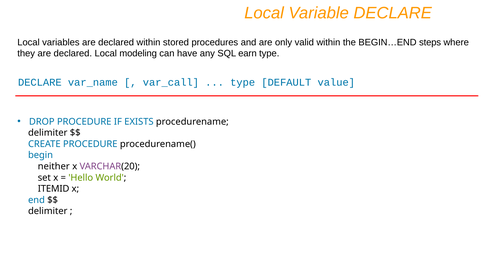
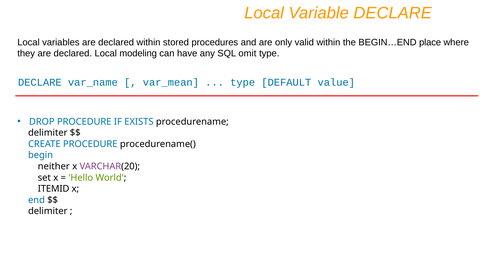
steps: steps -> place
earn: earn -> omit
var_call: var_call -> var_mean
